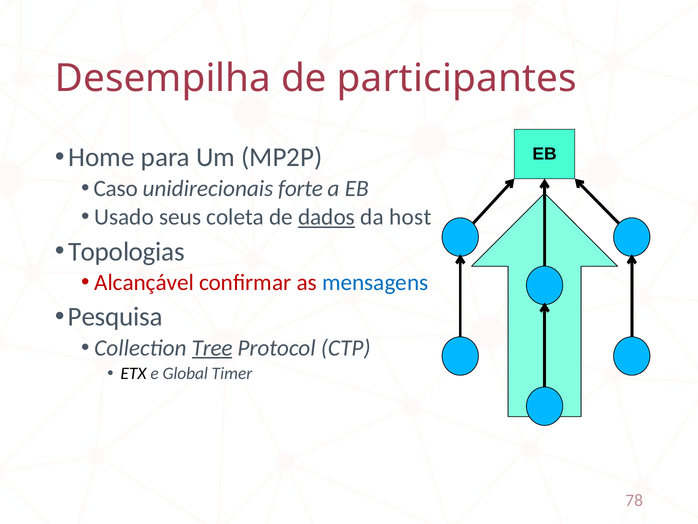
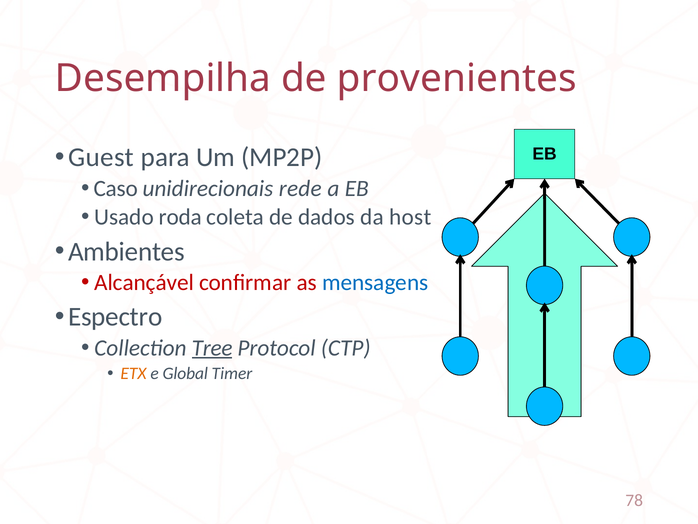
participantes: participantes -> provenientes
Home: Home -> Guest
forte: forte -> rede
seus: seus -> roda
dados underline: present -> none
Topologias: Topologias -> Ambientes
Pesquisa: Pesquisa -> Espectro
ETX colour: black -> orange
